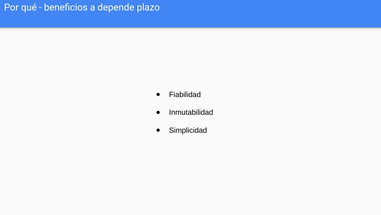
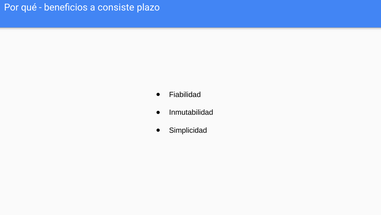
depende: depende -> consiste
